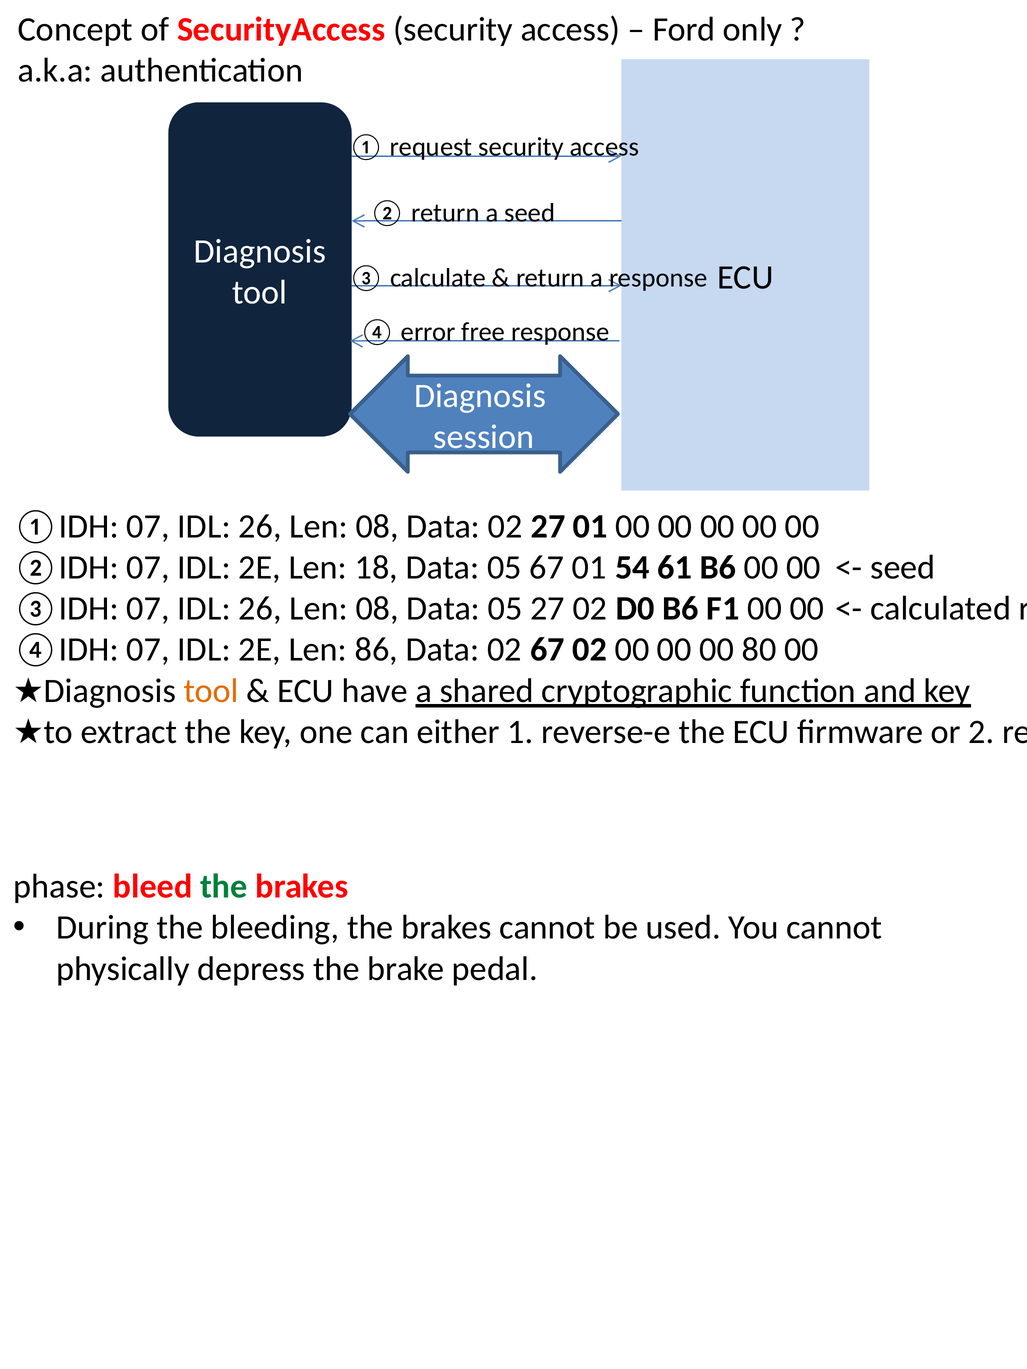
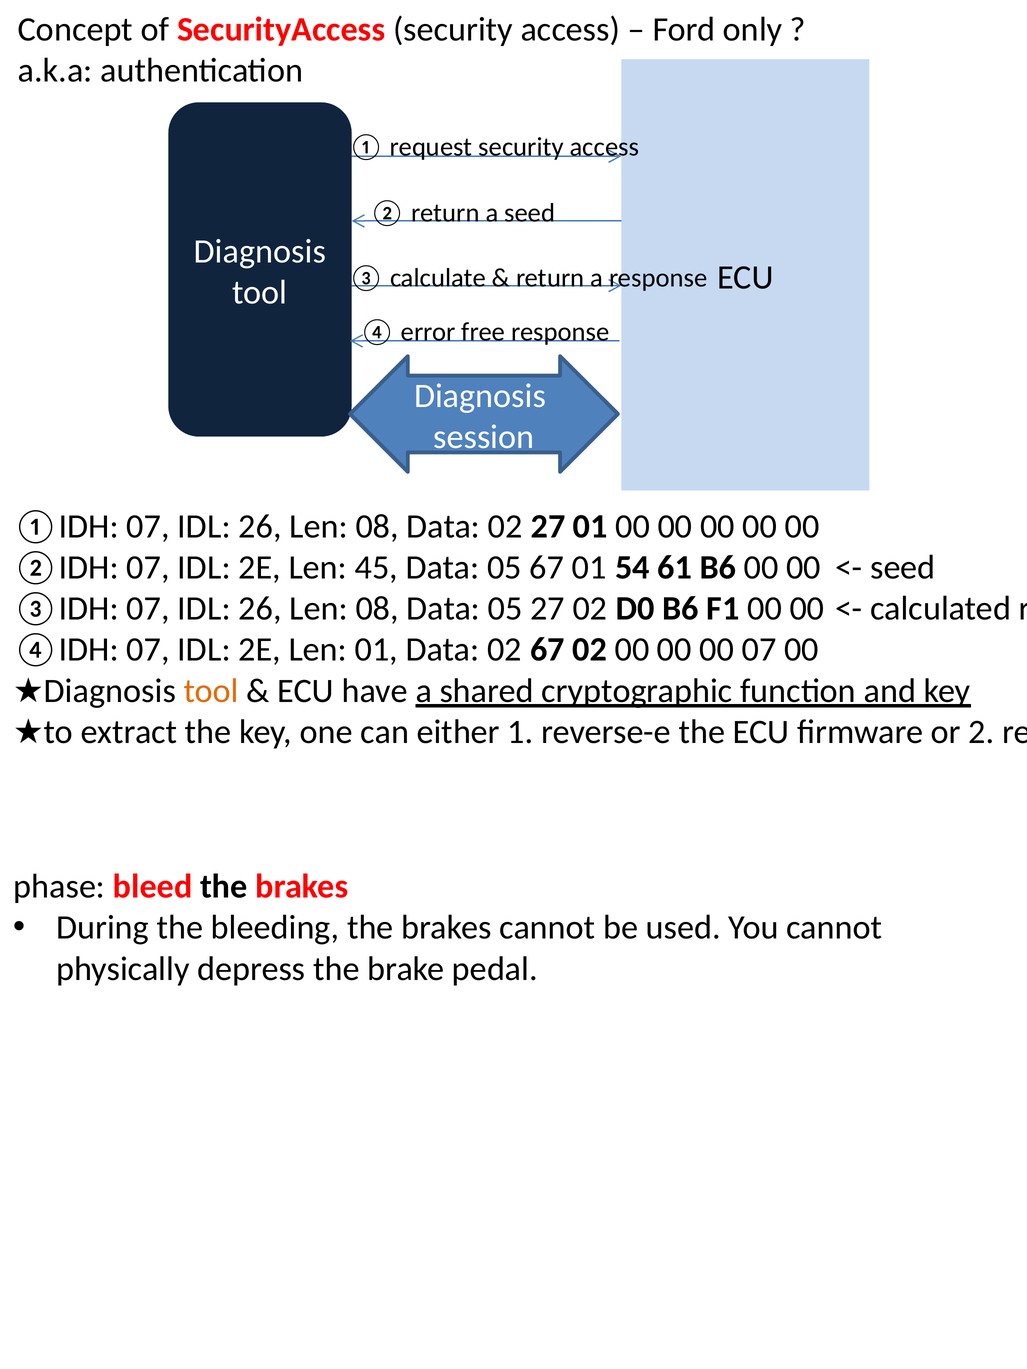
18: 18 -> 45
Len 86: 86 -> 01
00 80: 80 -> 07
the at (224, 887) colour: green -> black
